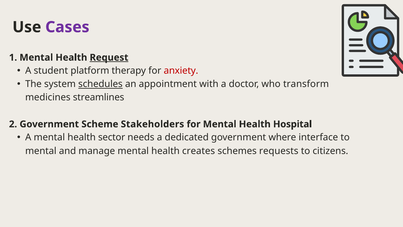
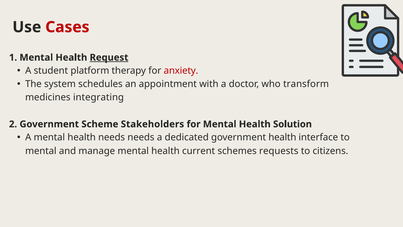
Cases colour: purple -> red
schedules underline: present -> none
streamlines: streamlines -> integrating
Hospital: Hospital -> Solution
health sector: sector -> needs
government where: where -> health
creates: creates -> current
